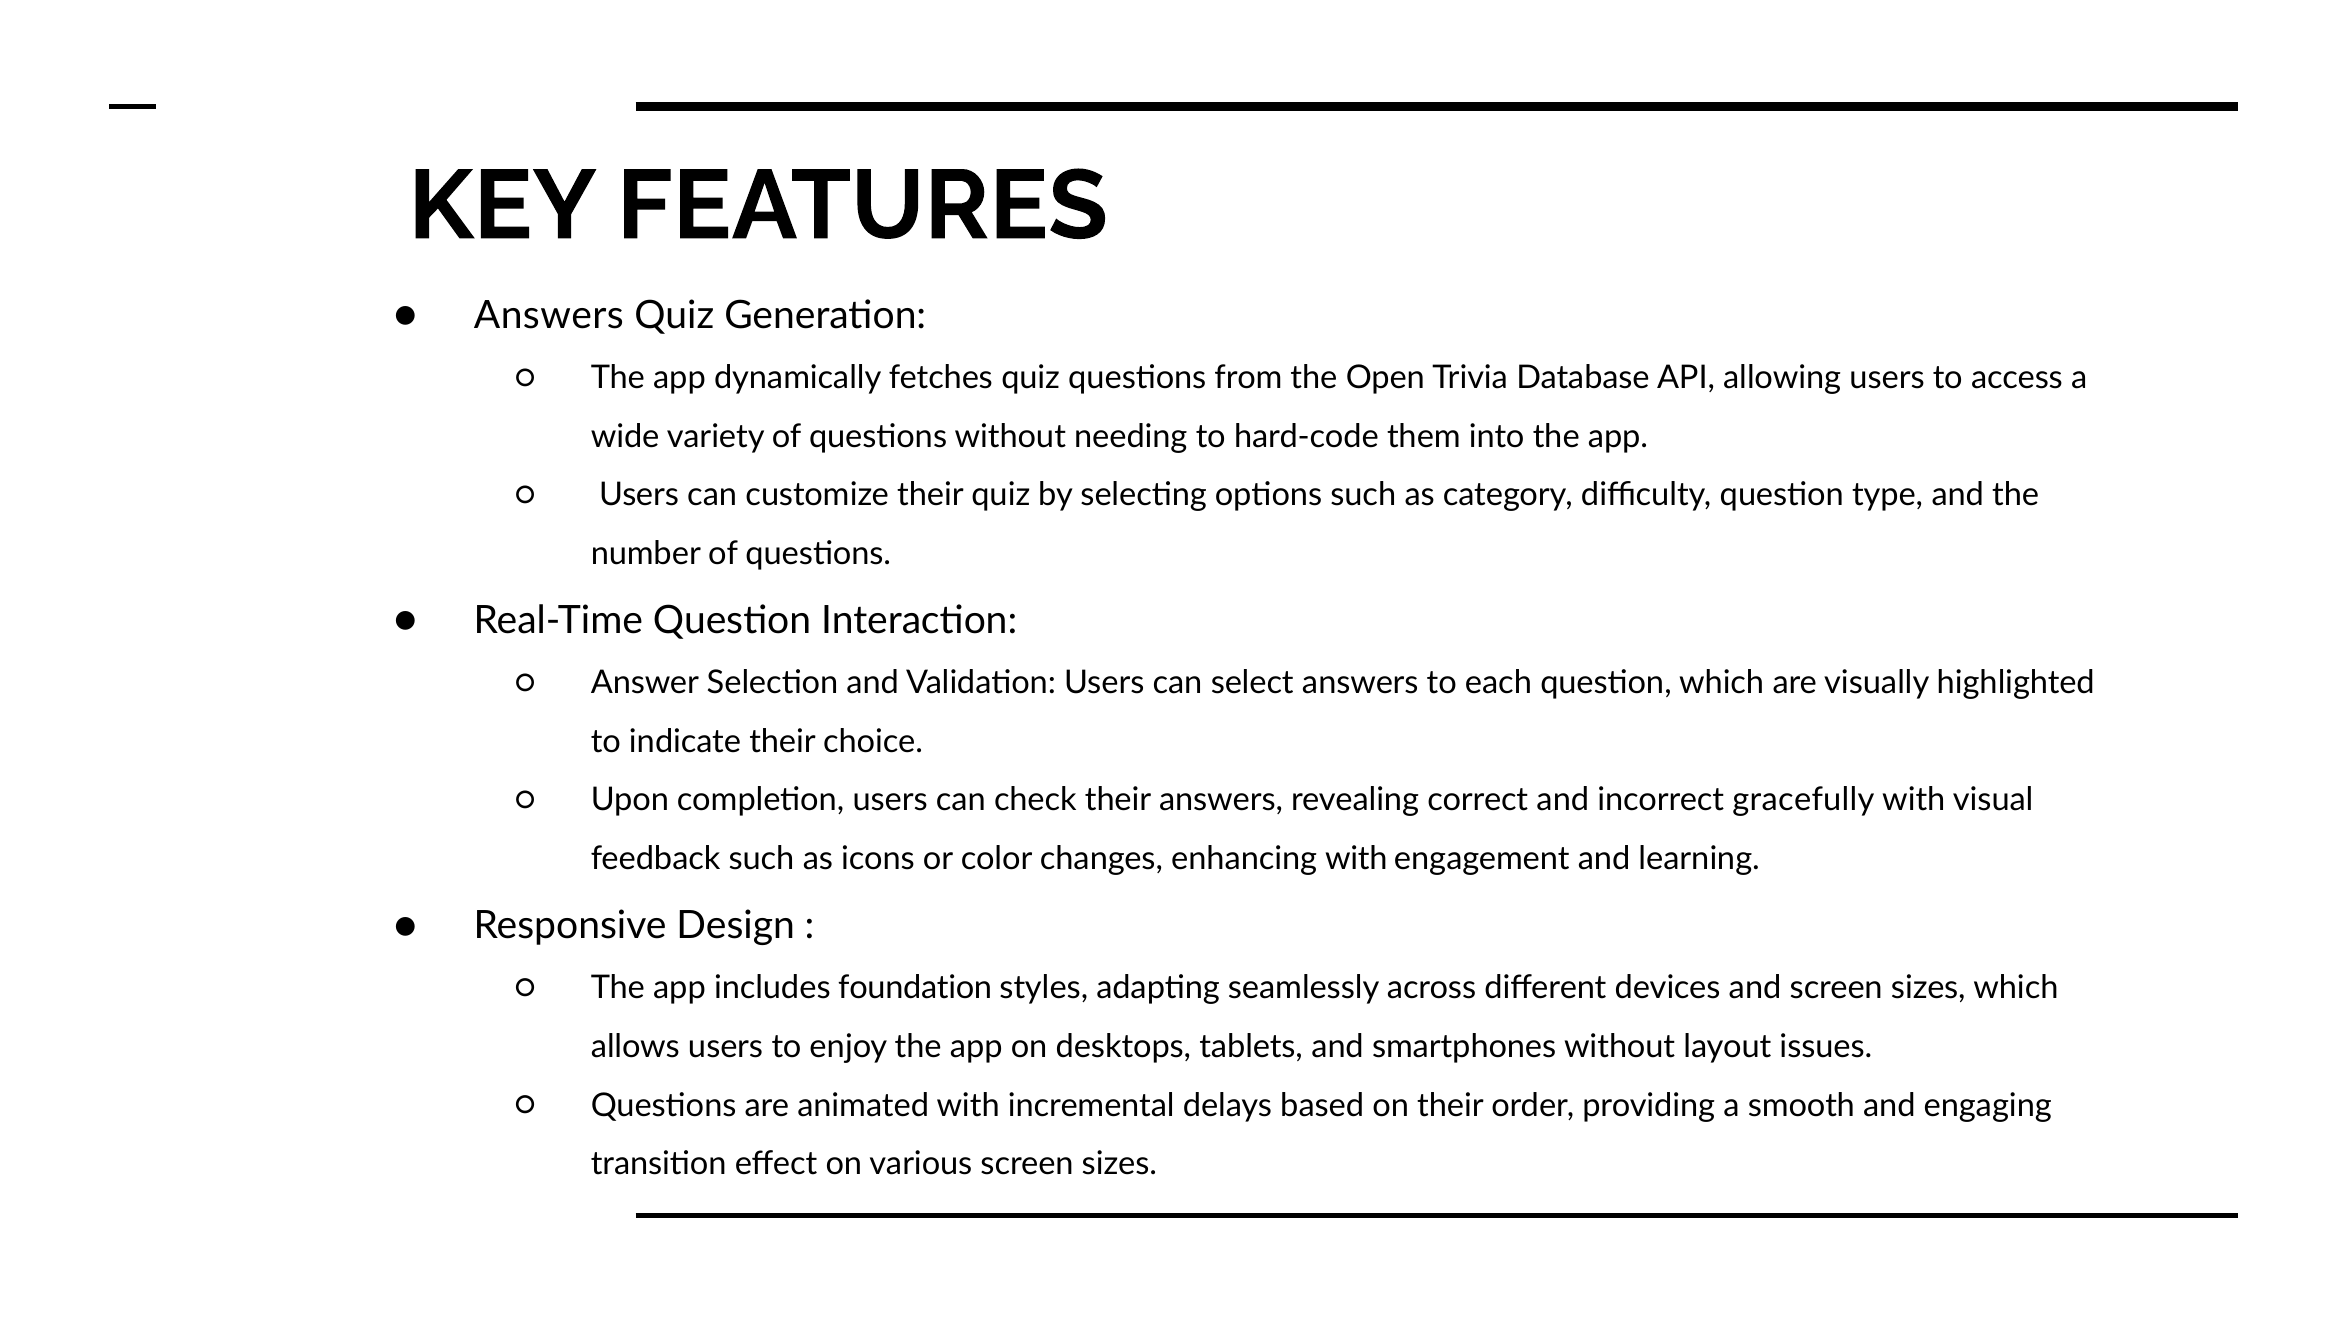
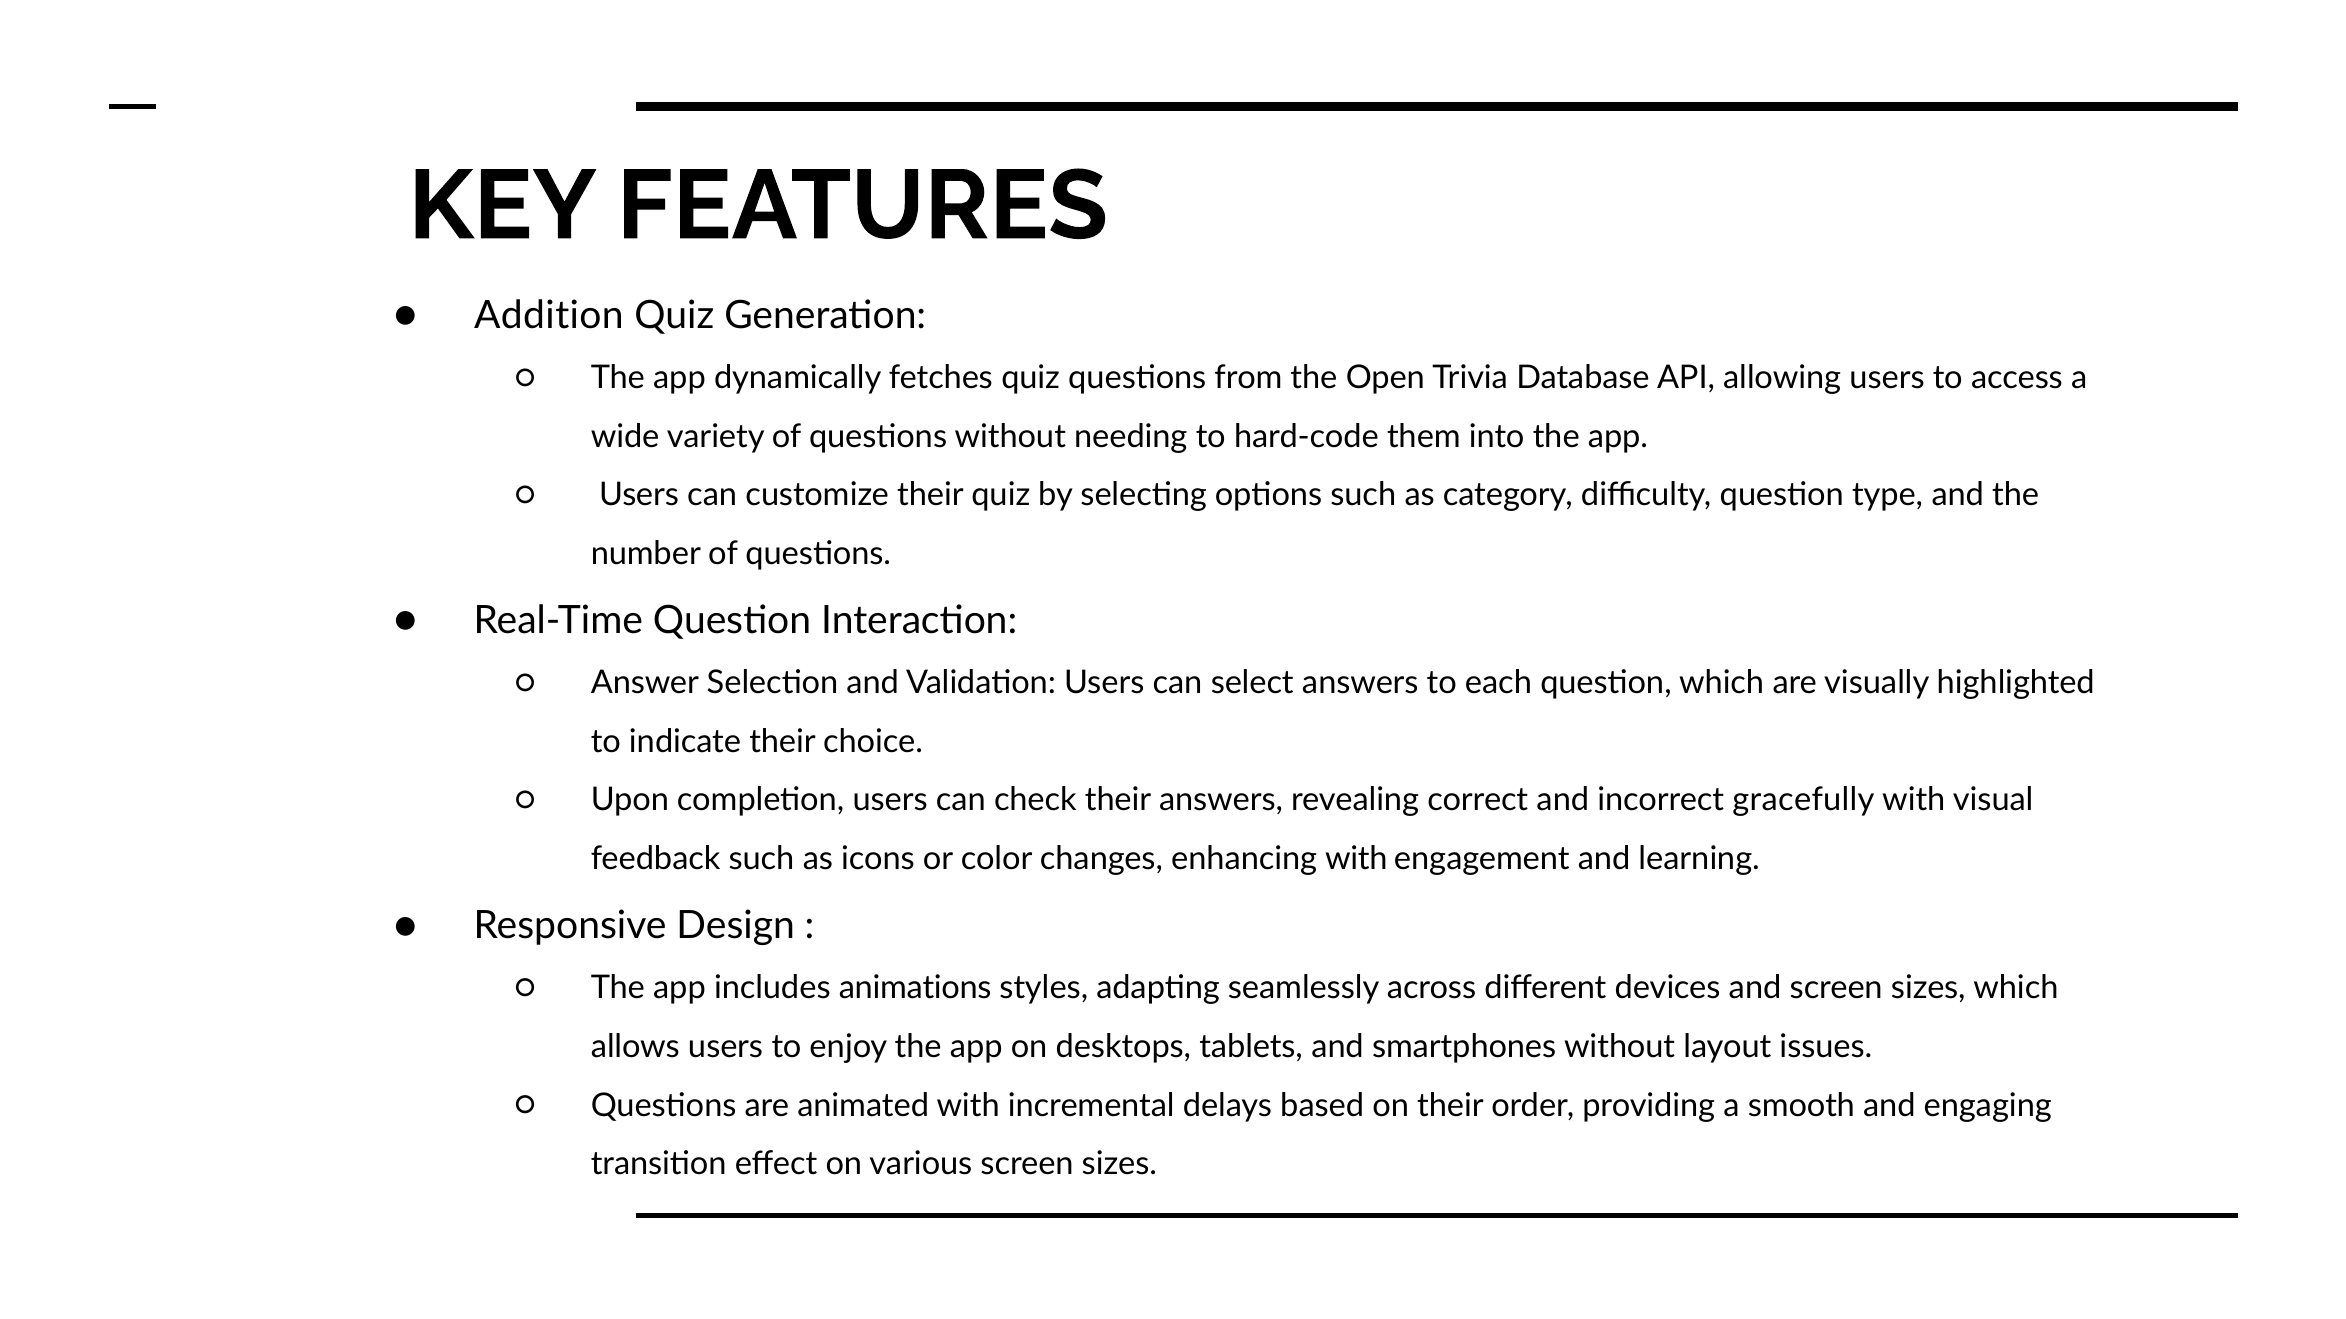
Answers at (549, 316): Answers -> Addition
foundation: foundation -> animations
